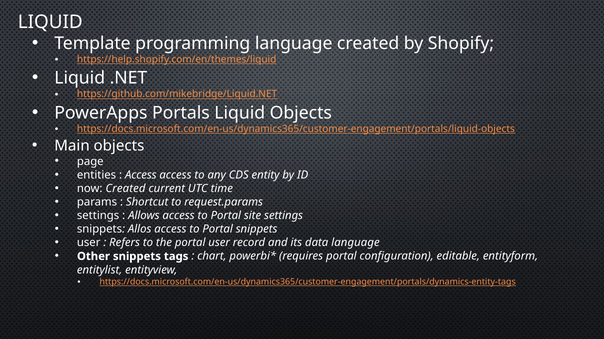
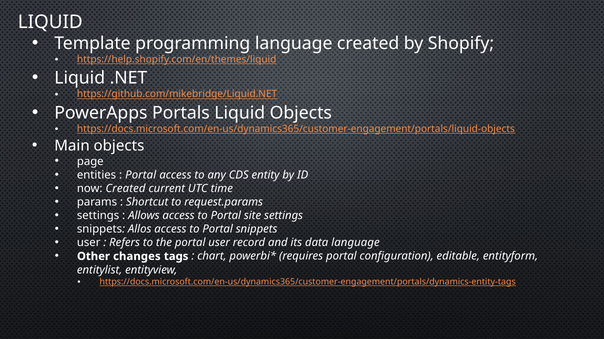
Access at (141, 175): Access -> Portal
Other snippets: snippets -> changes
